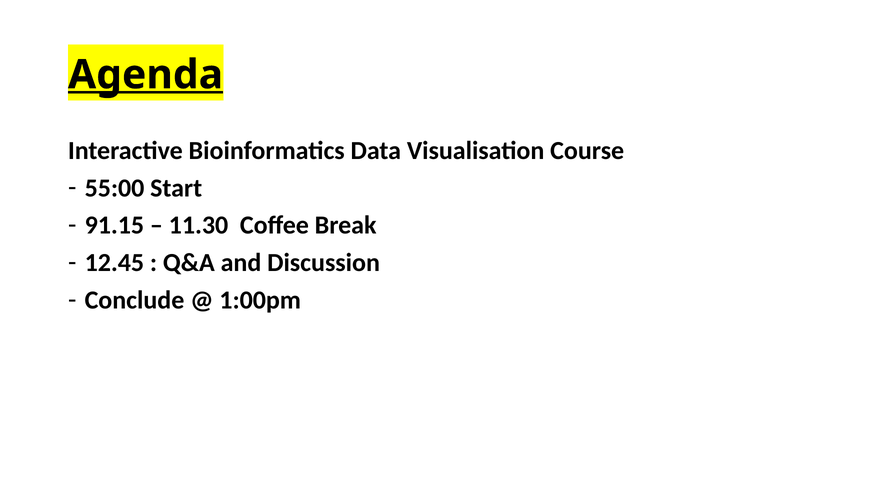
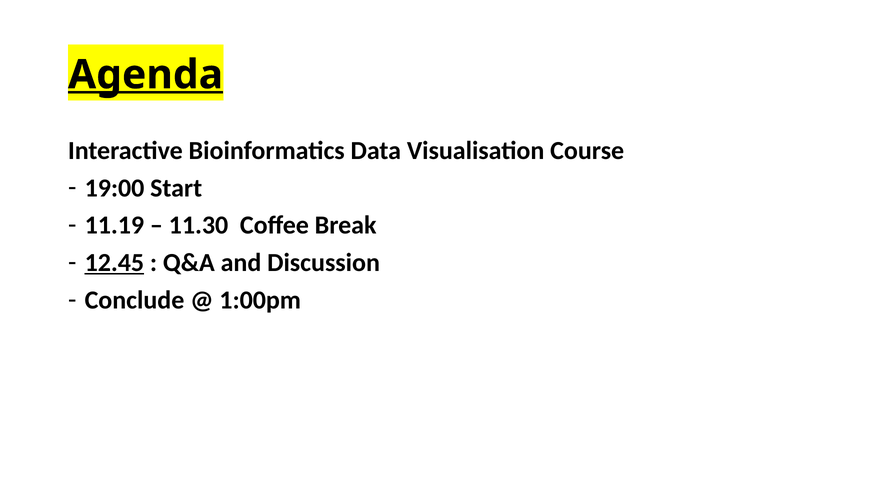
55:00: 55:00 -> 19:00
91.15: 91.15 -> 11.19
12.45 underline: none -> present
